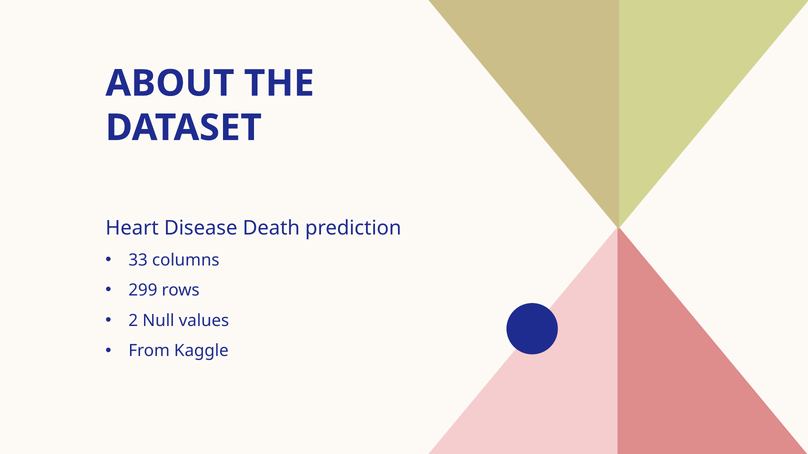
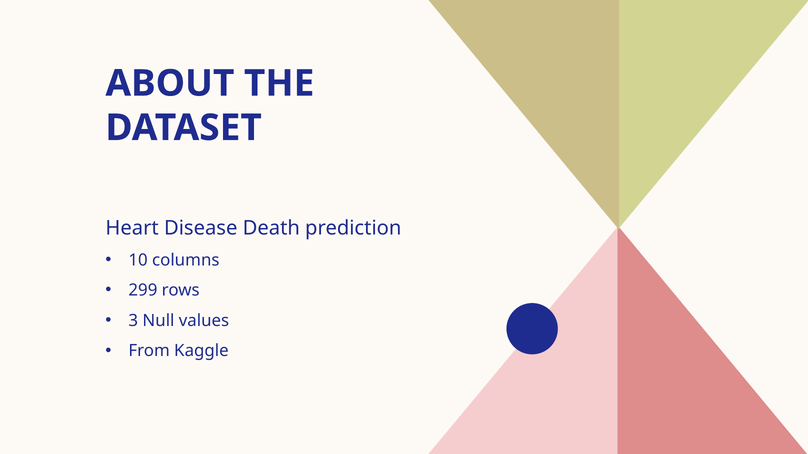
33: 33 -> 10
2: 2 -> 3
